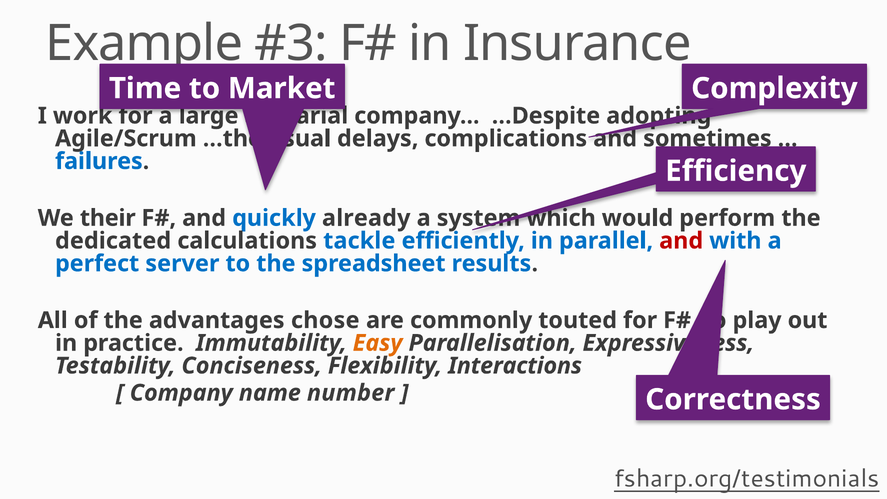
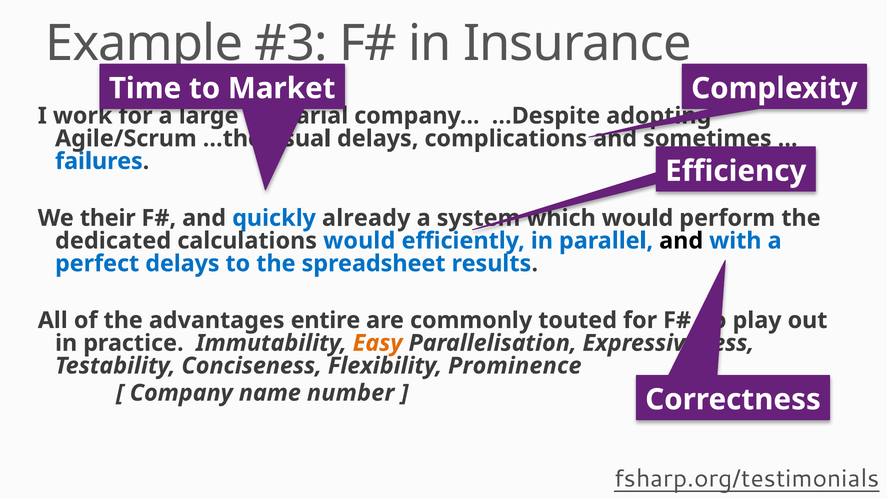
calculations tackle: tackle -> would
and at (681, 241) colour: red -> black
perfect server: server -> delays
chose: chose -> entire
Interactions: Interactions -> Prominence
